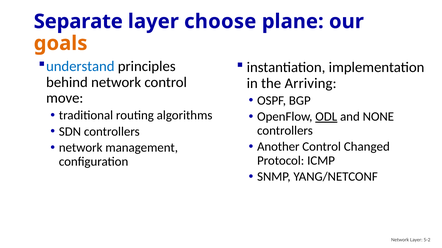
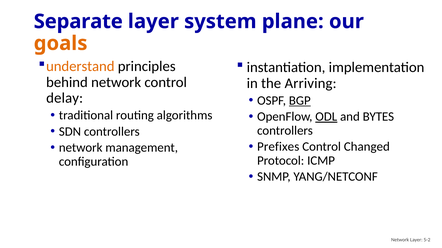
choose: choose -> system
understand colour: blue -> orange
move: move -> delay
BGP underline: none -> present
NONE: NONE -> BYTES
Another: Another -> Prefixes
